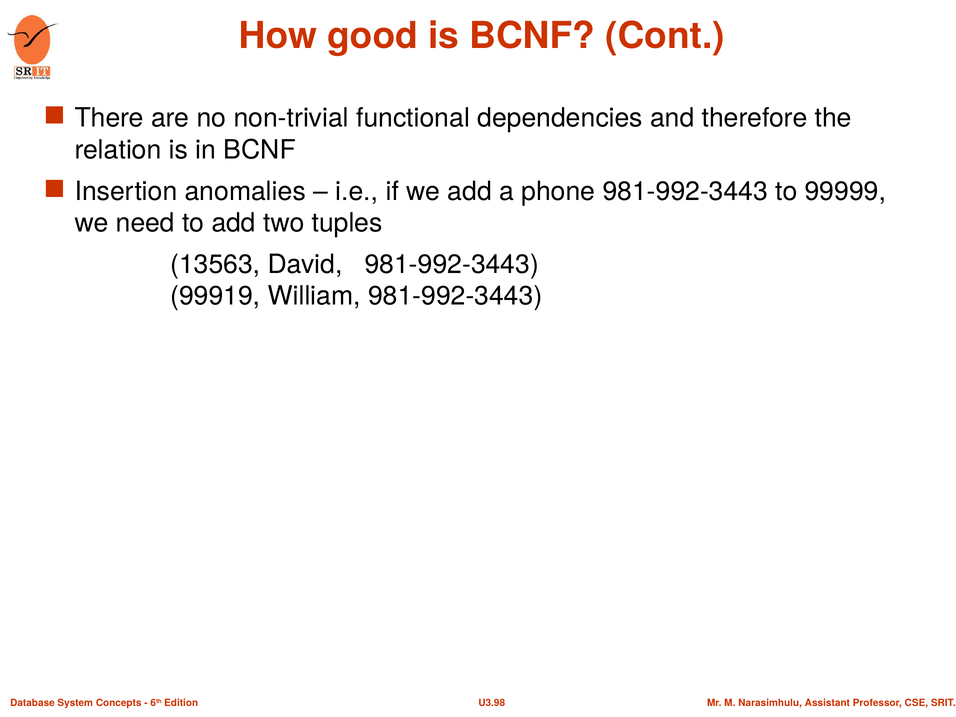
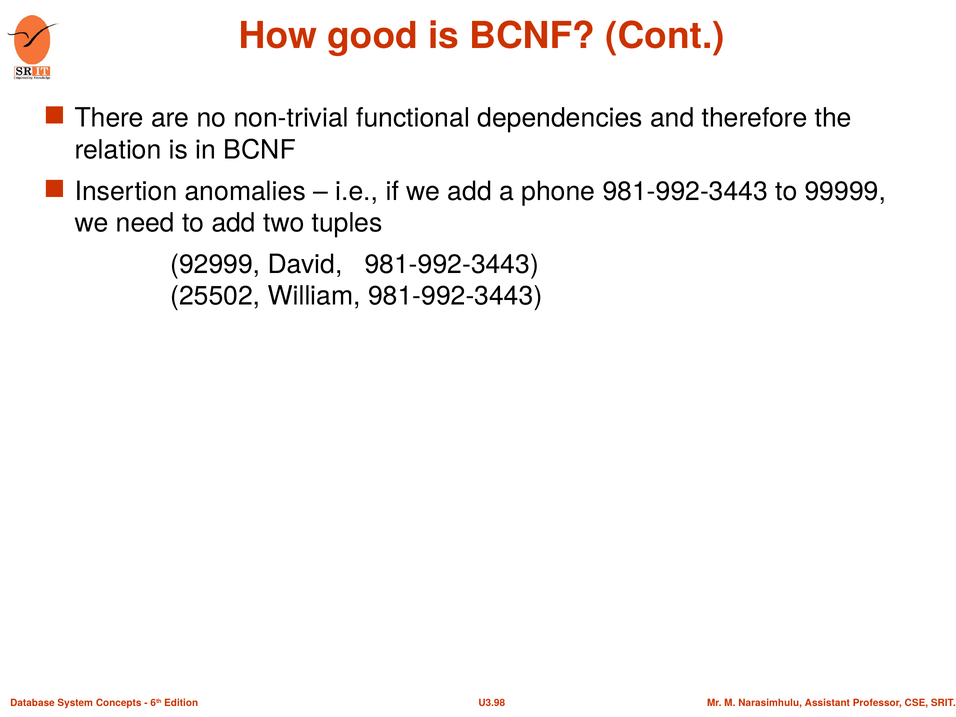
13563: 13563 -> 92999
99919: 99919 -> 25502
